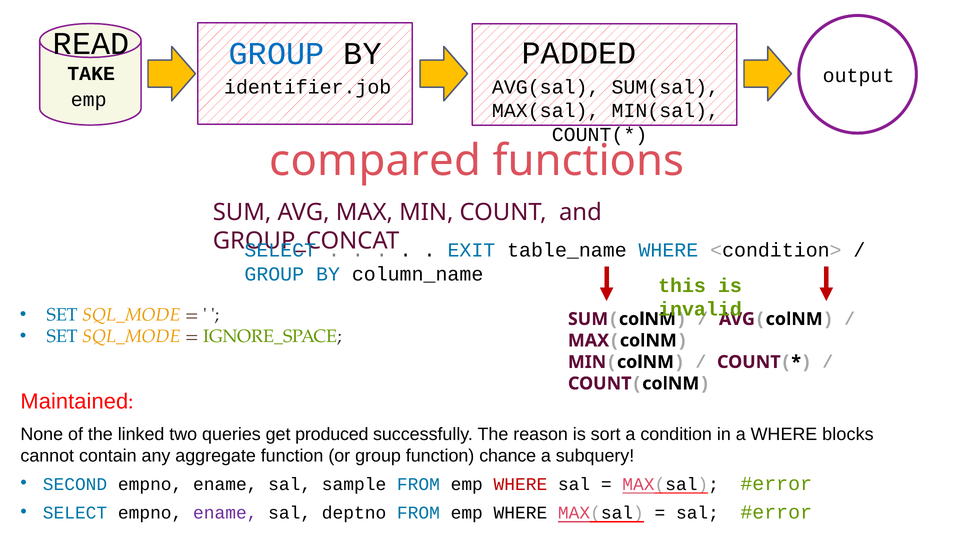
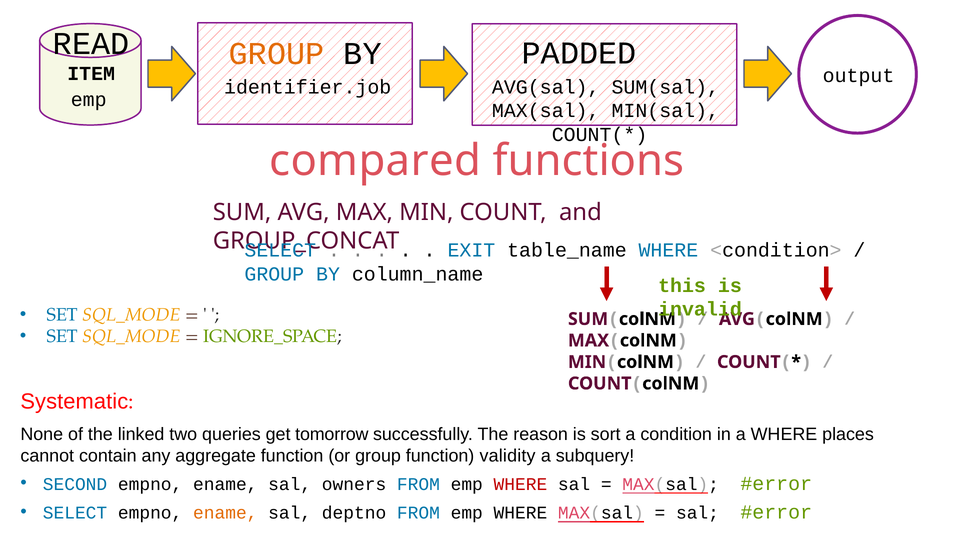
GROUP at (277, 54) colour: blue -> orange
TAKE: TAKE -> ITEM
Maintained: Maintained -> Systematic
produced: produced -> tomorrow
blocks: blocks -> places
chance: chance -> validity
sample: sample -> owners
ename at (225, 513) colour: purple -> orange
